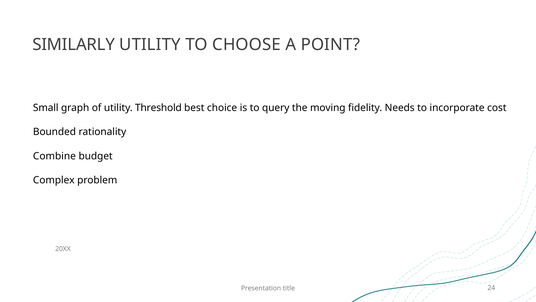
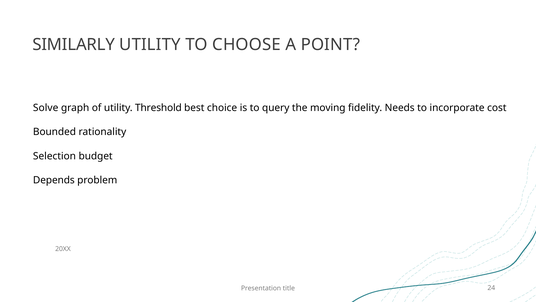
Small: Small -> Solve
Combine: Combine -> Selection
Complex: Complex -> Depends
